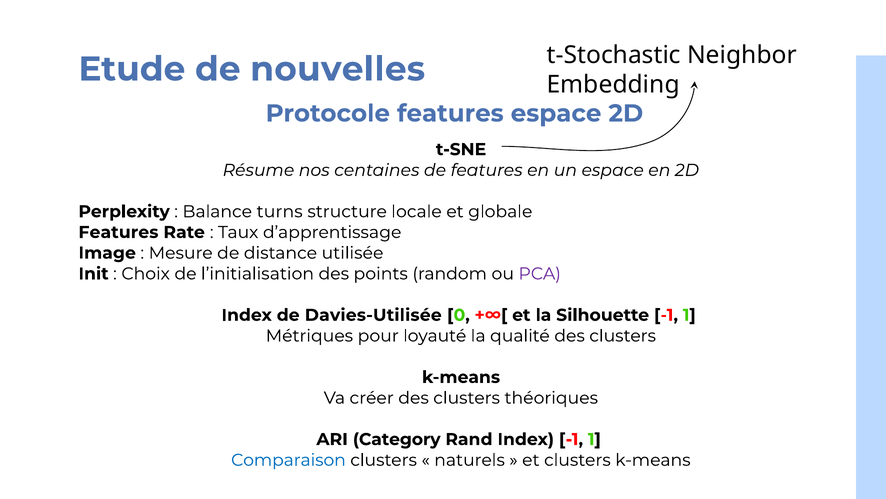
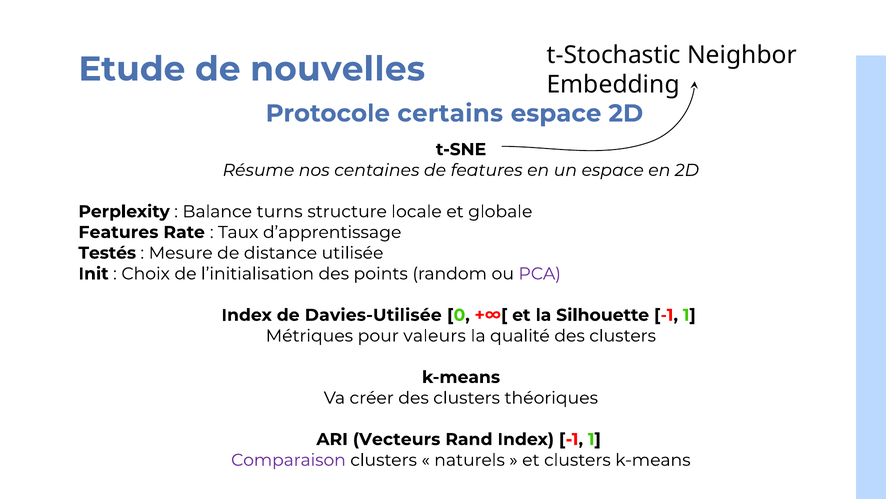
Protocole features: features -> certains
Image: Image -> Testés
loyauté: loyauté -> valeurs
Category: Category -> Vecteurs
Comparaison colour: blue -> purple
